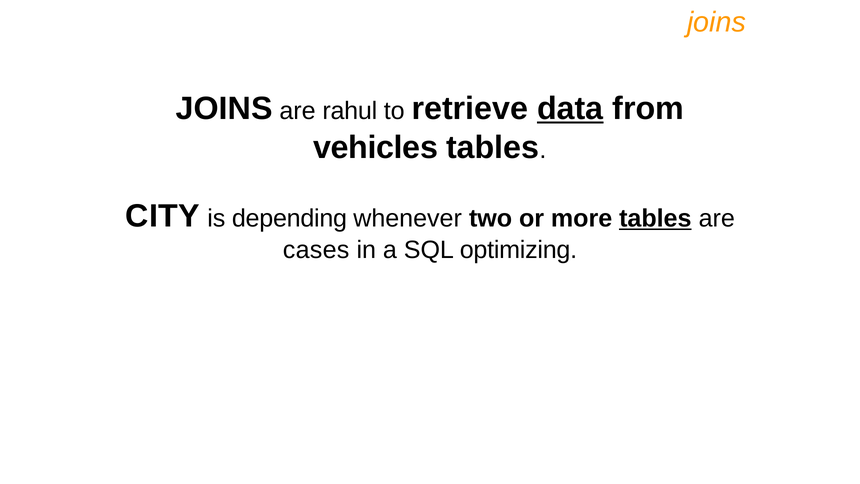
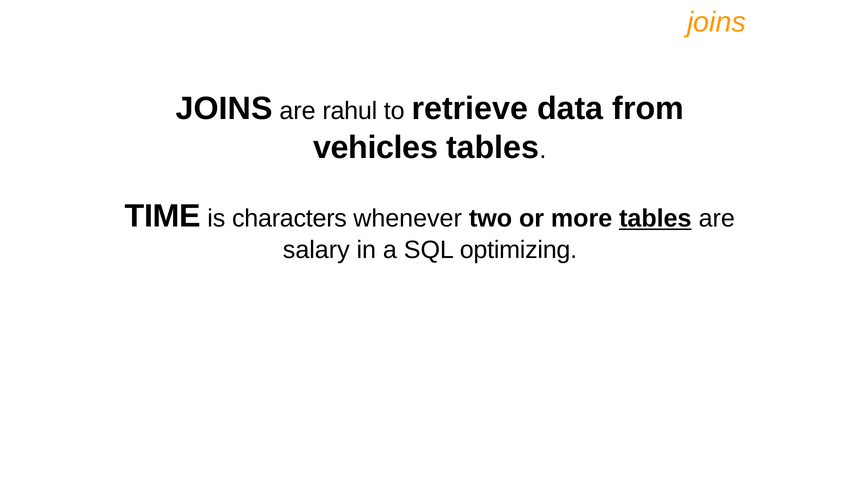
data underline: present -> none
CITY: CITY -> TIME
depending: depending -> characters
cases: cases -> salary
